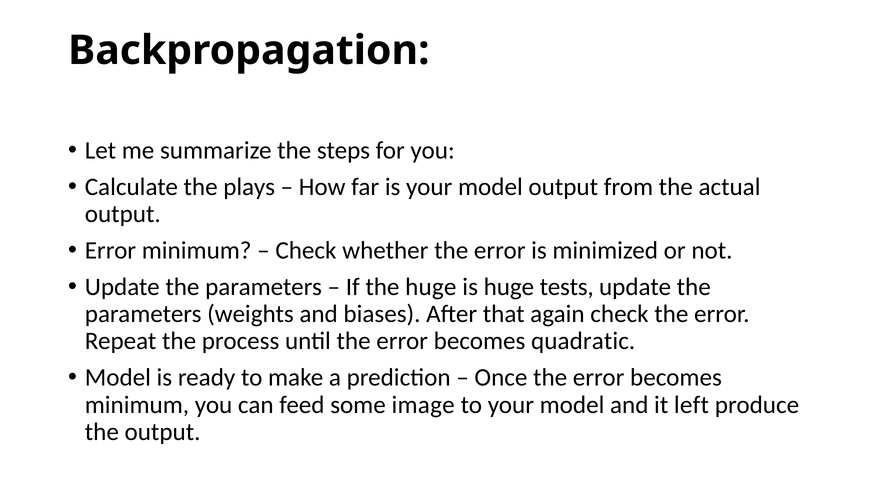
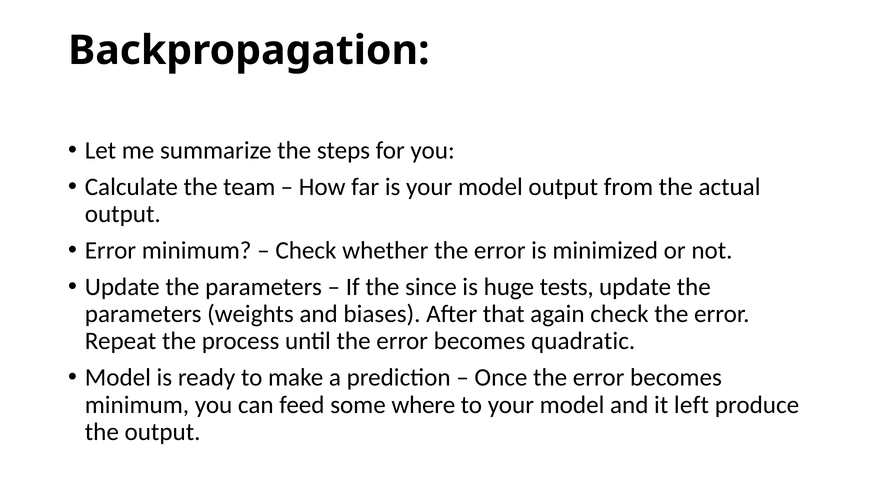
plays: plays -> team
the huge: huge -> since
image: image -> where
